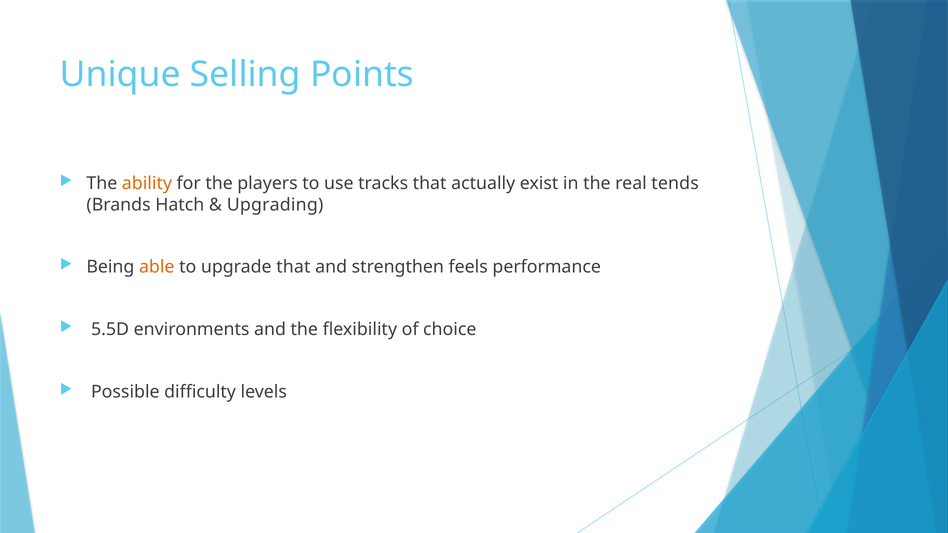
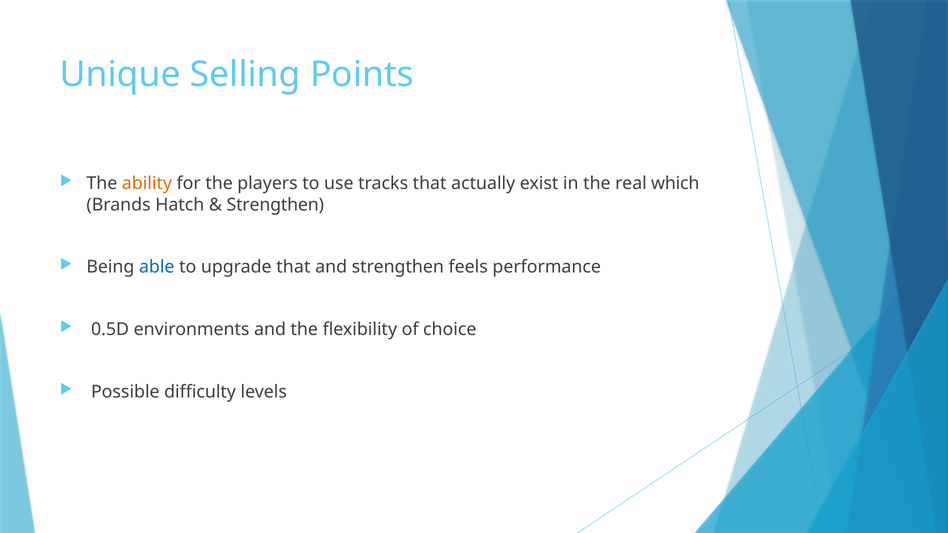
tends: tends -> which
Upgrading at (275, 205): Upgrading -> Strengthen
able colour: orange -> blue
5.5D: 5.5D -> 0.5D
